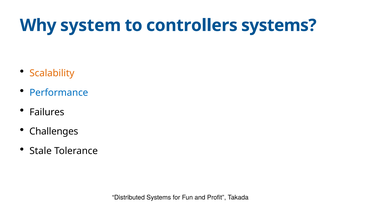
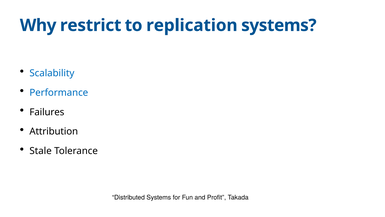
system: system -> restrict
controllers: controllers -> replication
Scalability colour: orange -> blue
Challenges: Challenges -> Attribution
